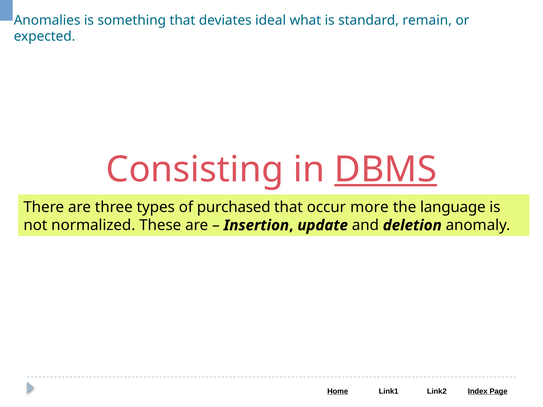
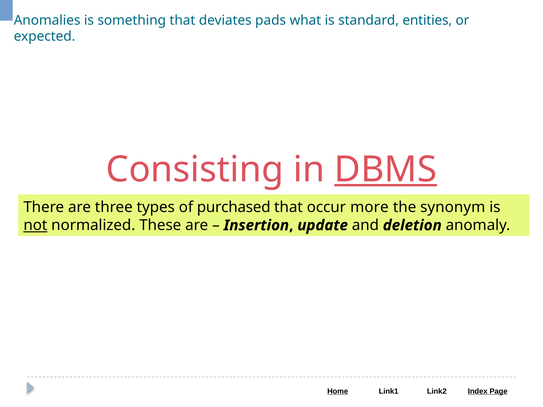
ideal: ideal -> pads
remain: remain -> entities
language: language -> synonym
not underline: none -> present
